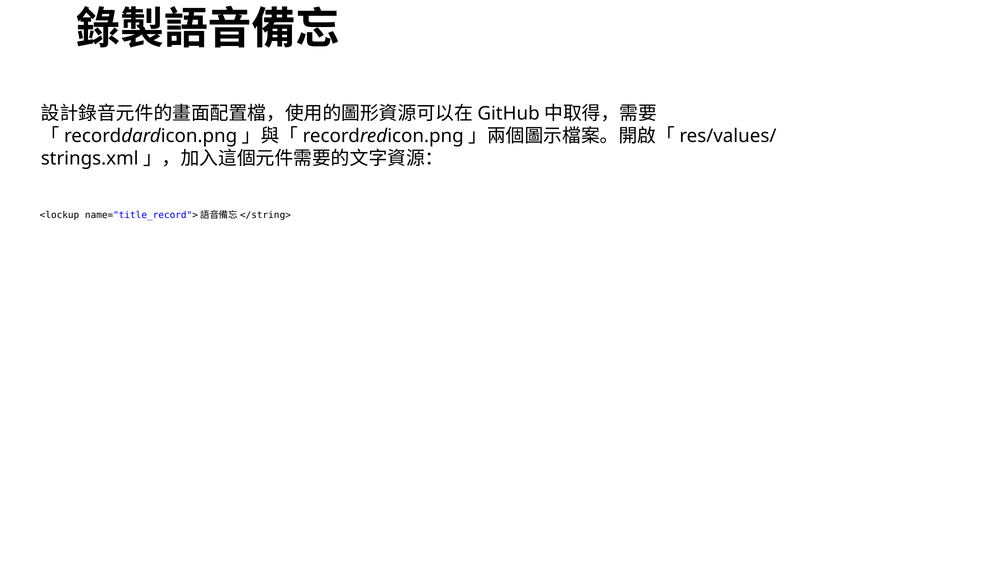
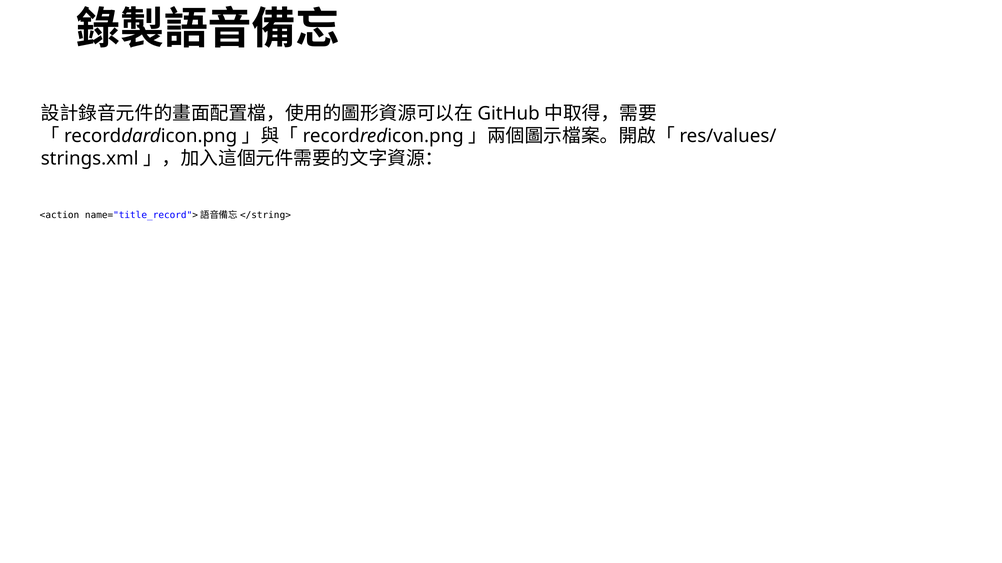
<lockup: <lockup -> <action
